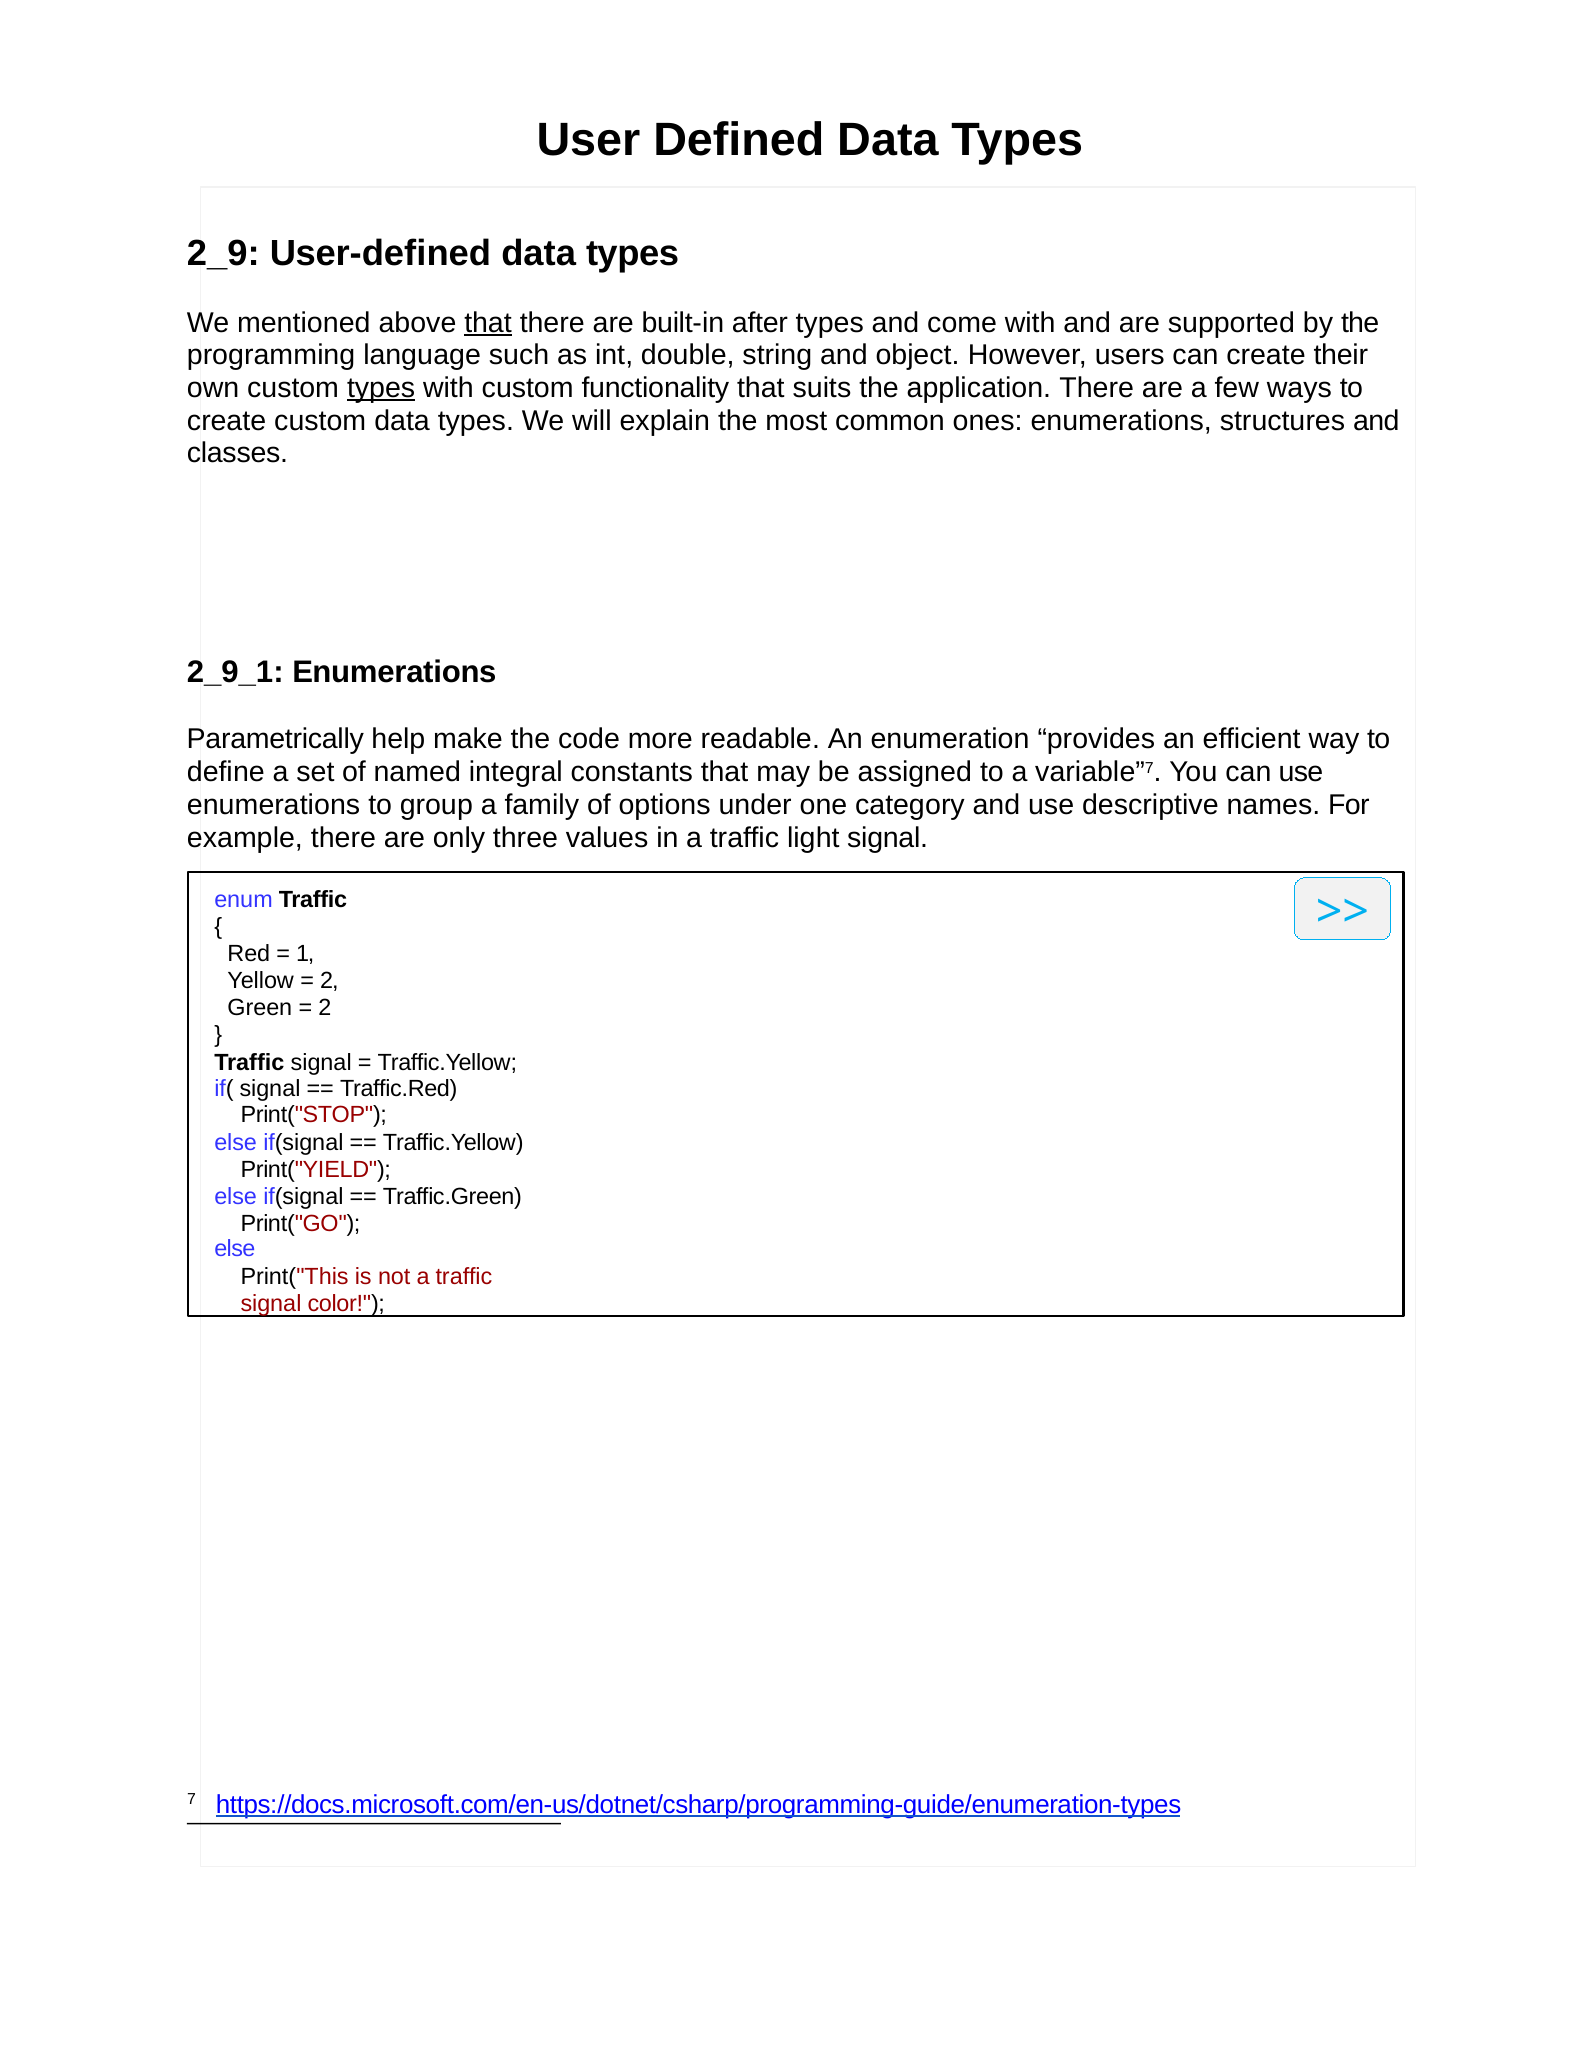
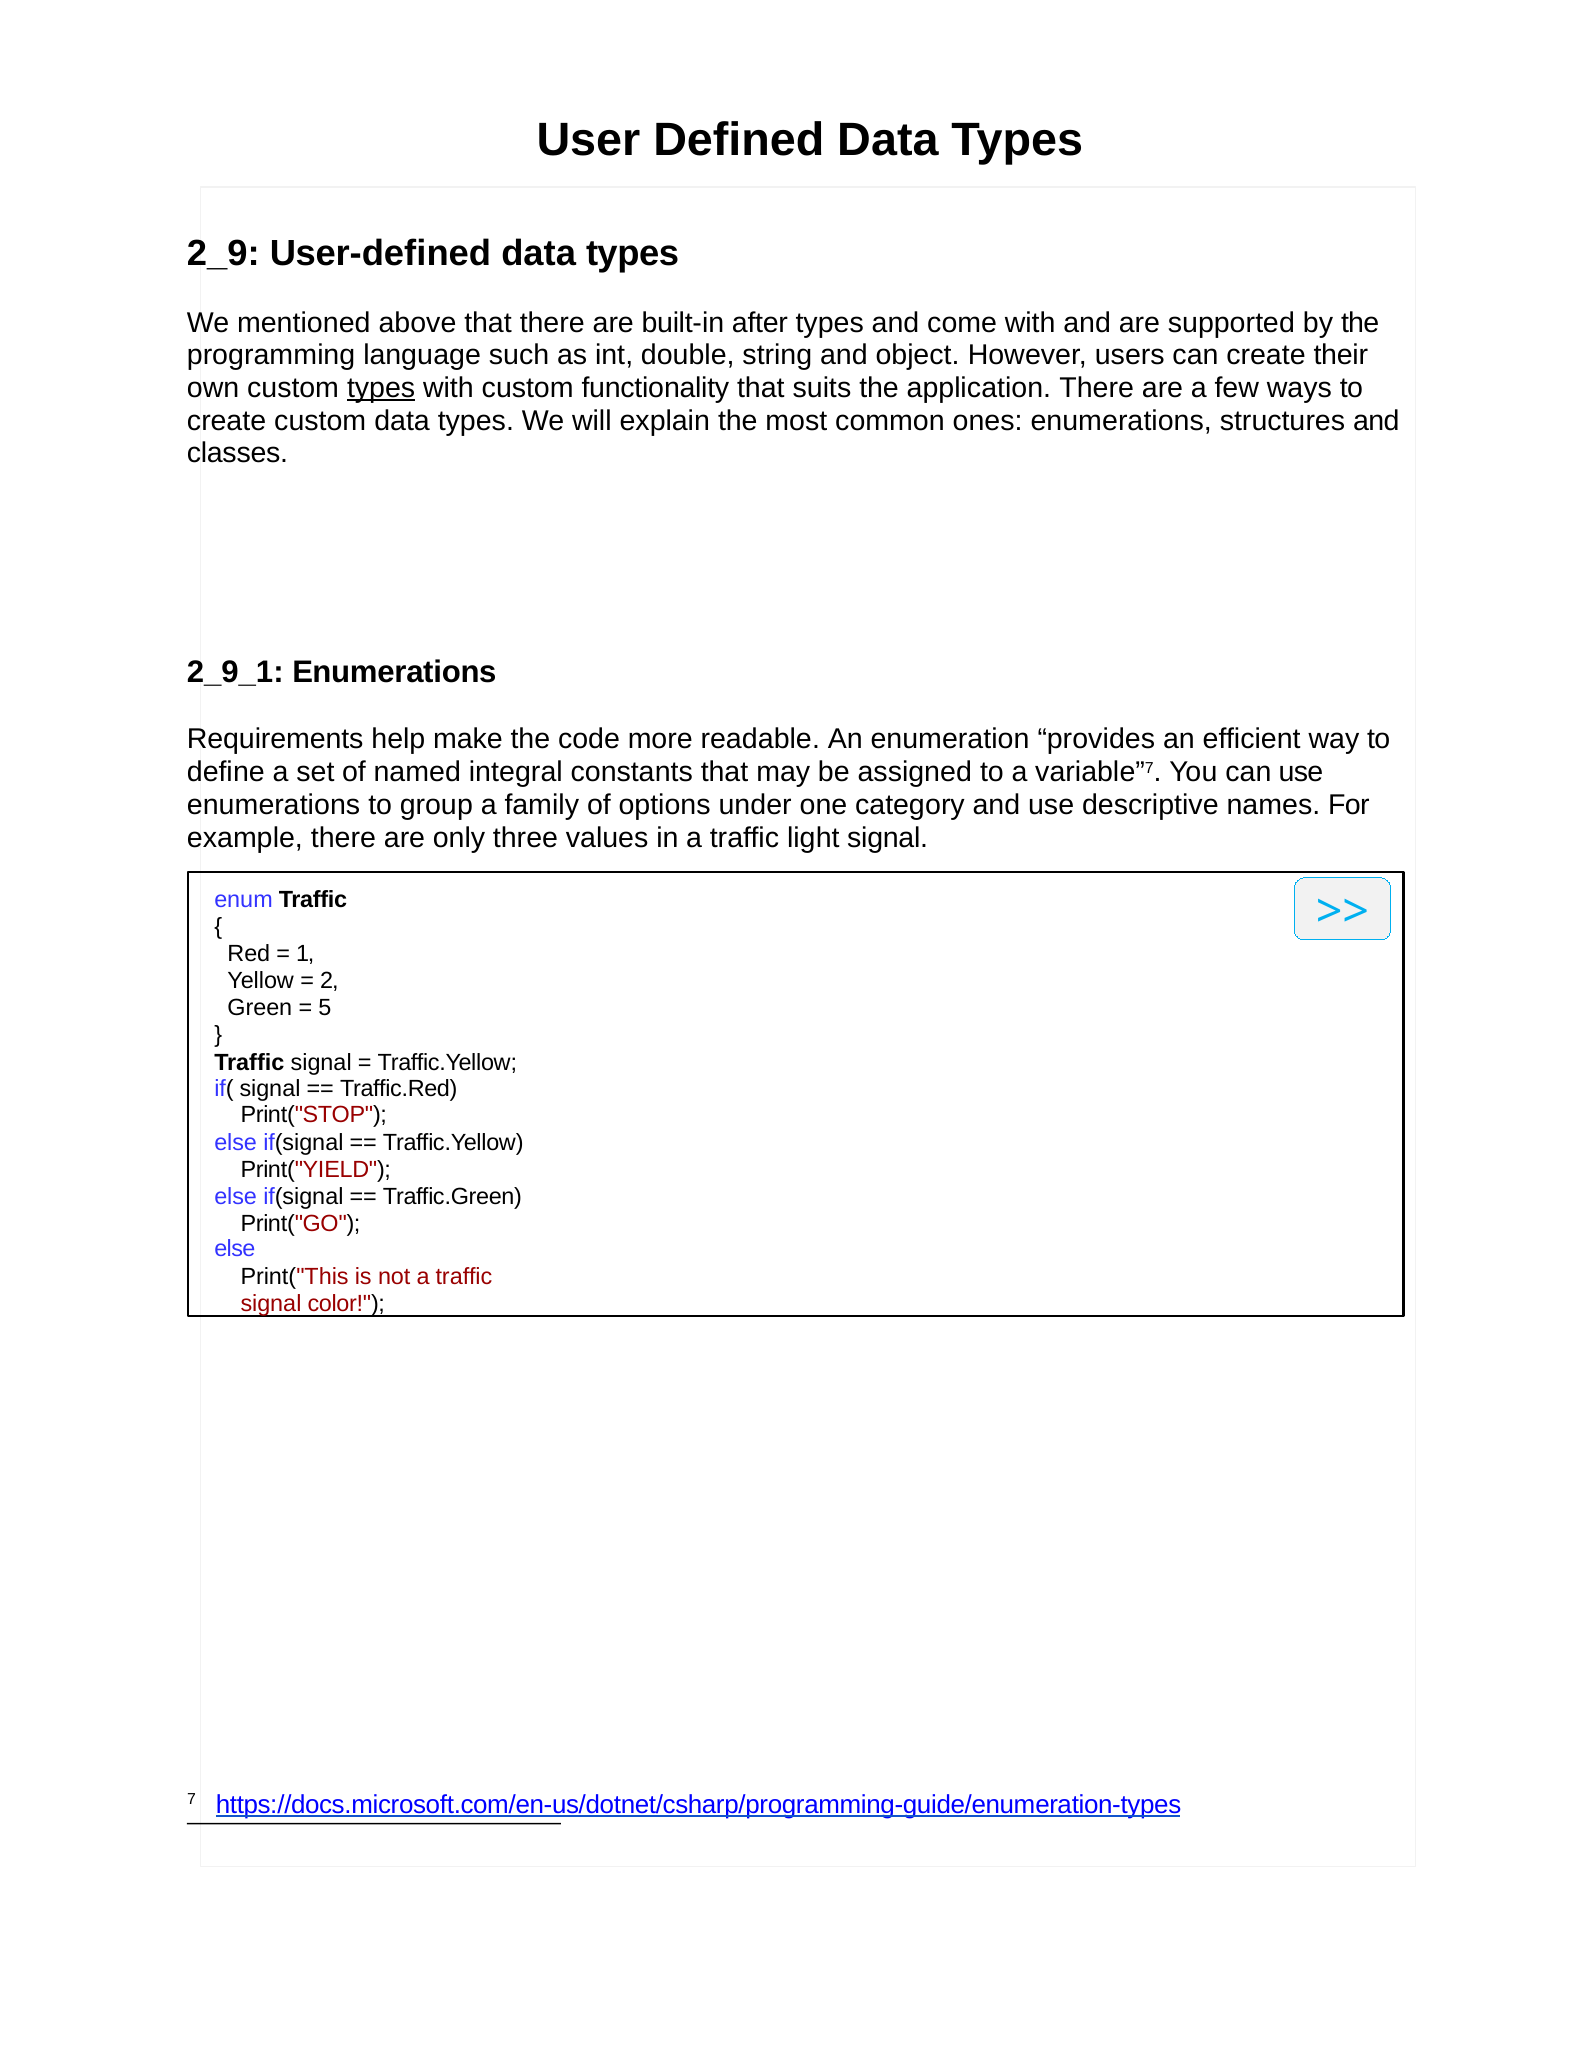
that at (488, 323) underline: present -> none
Parametrically: Parametrically -> Requirements
2 at (325, 1008): 2 -> 5
